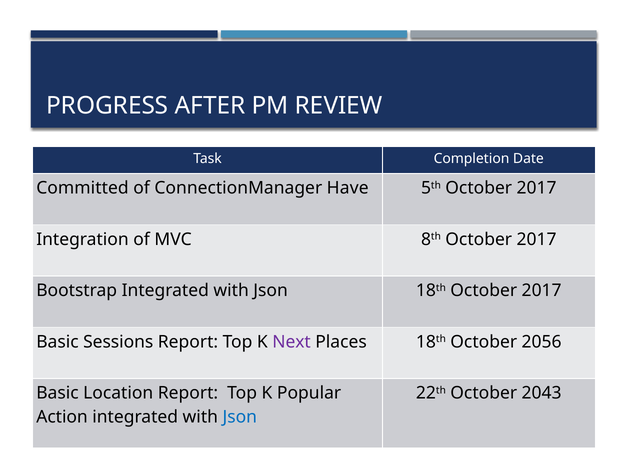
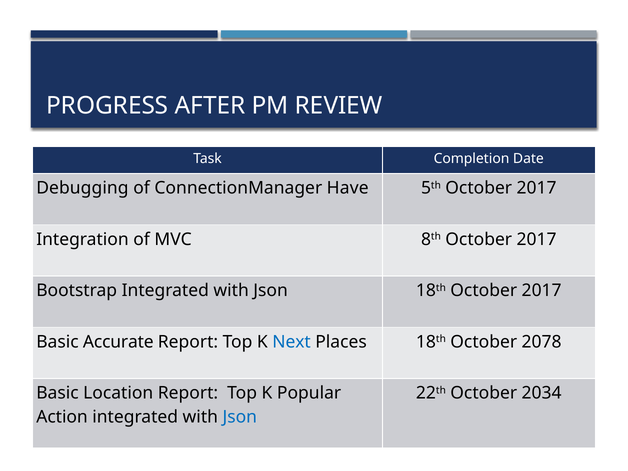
Committed: Committed -> Debugging
Sessions: Sessions -> Accurate
Next colour: purple -> blue
2056: 2056 -> 2078
2043: 2043 -> 2034
